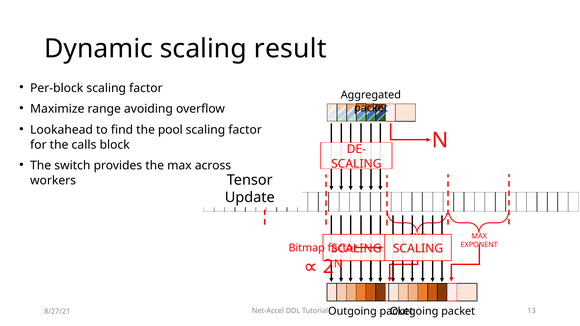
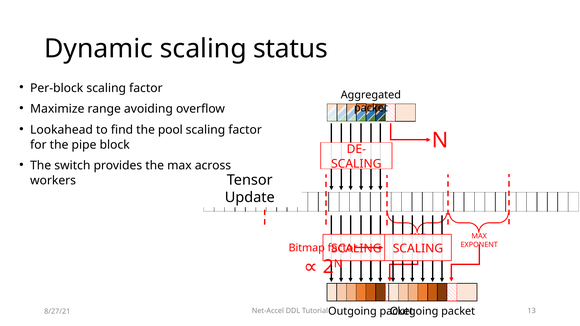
result: result -> status
calls: calls -> pipe
